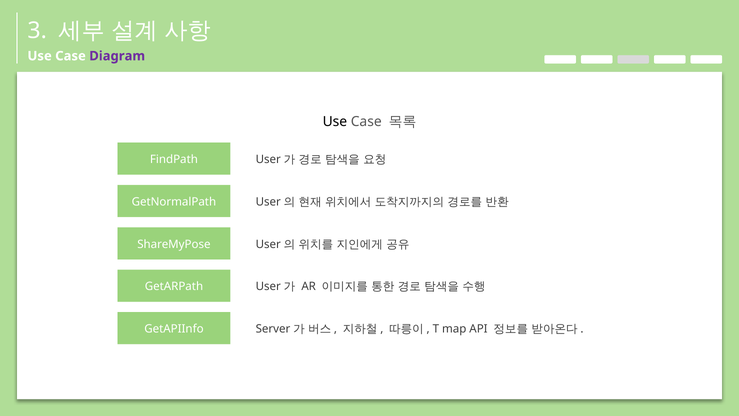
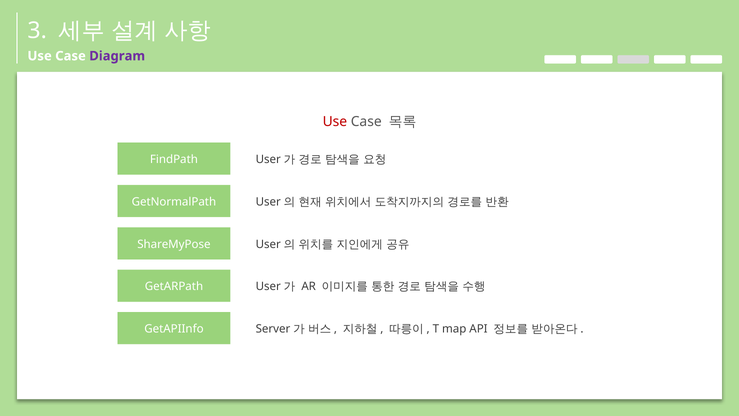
Use at (335, 122) colour: black -> red
